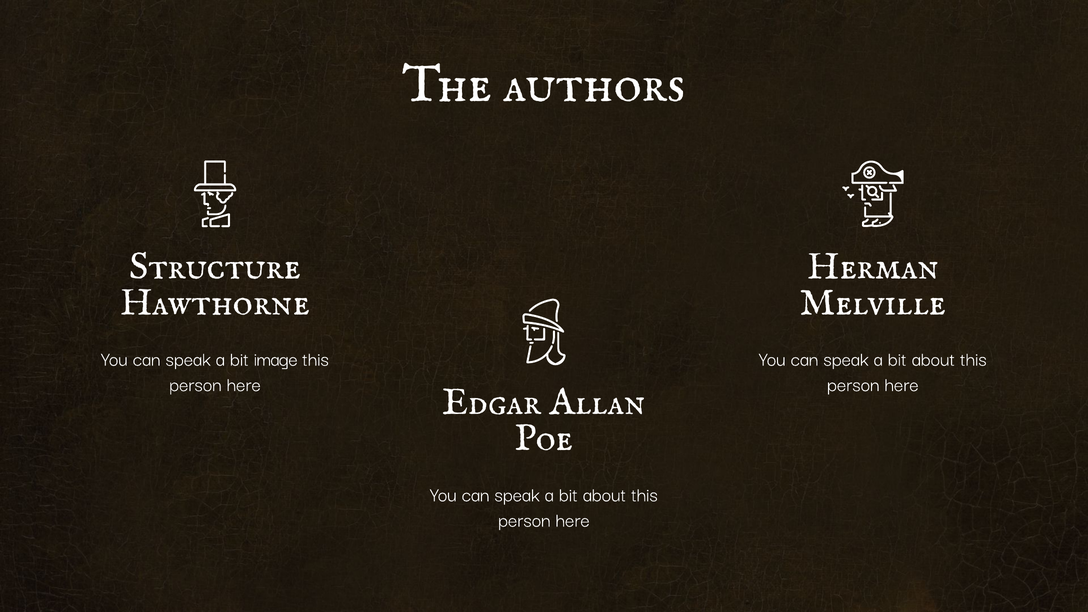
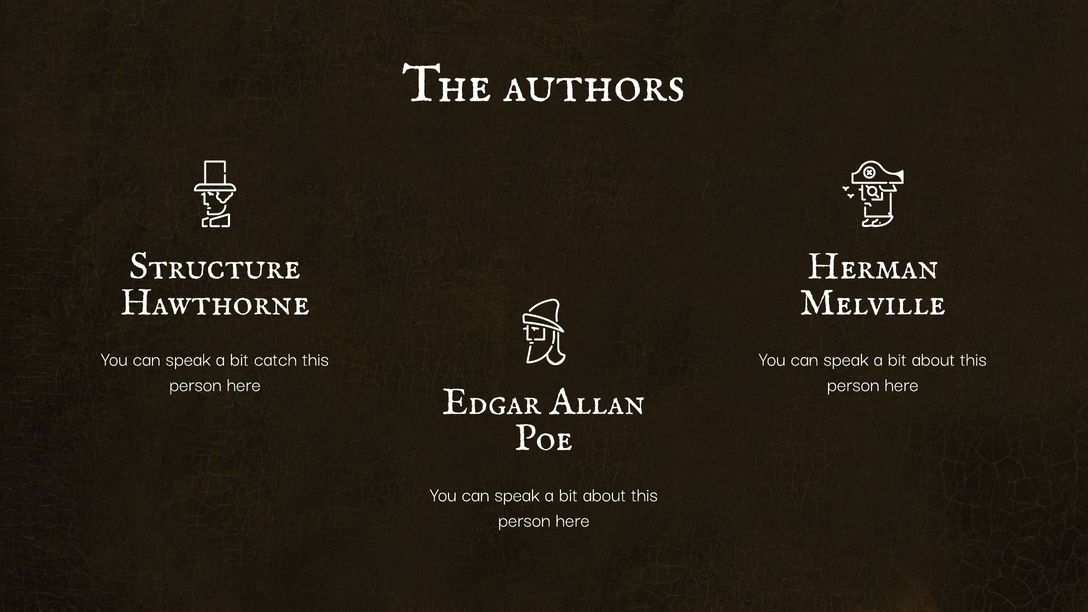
image: image -> catch
